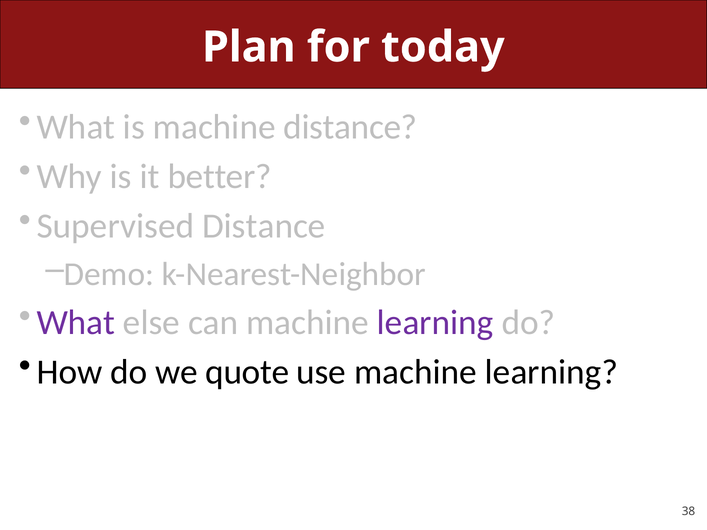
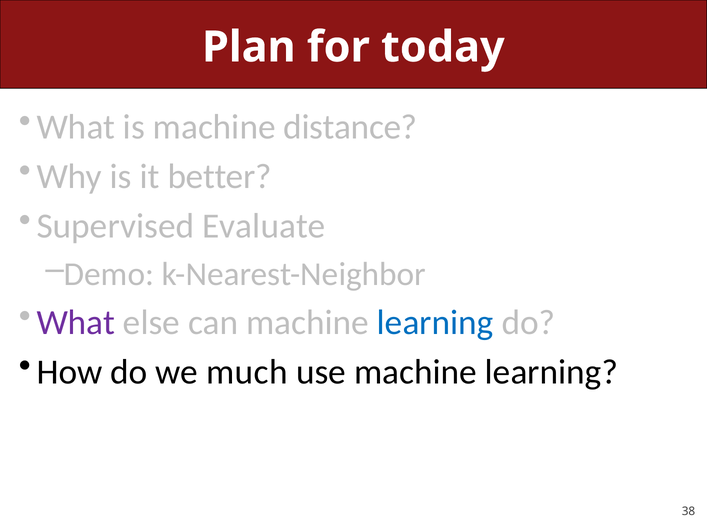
Supervised Distance: Distance -> Evaluate
learning at (435, 323) colour: purple -> blue
quote: quote -> much
